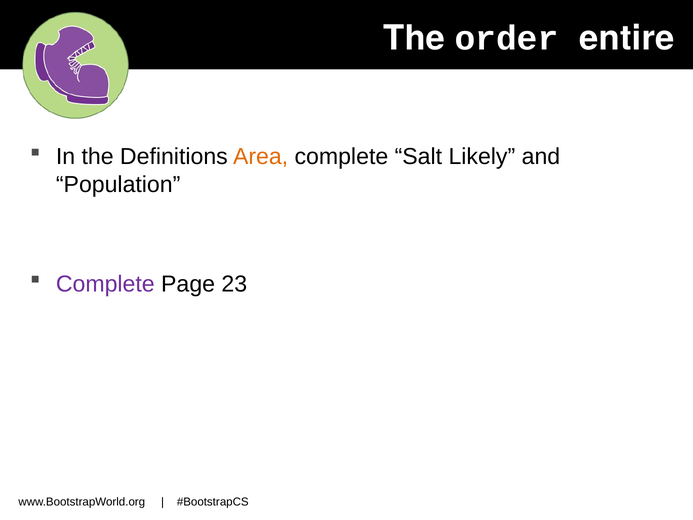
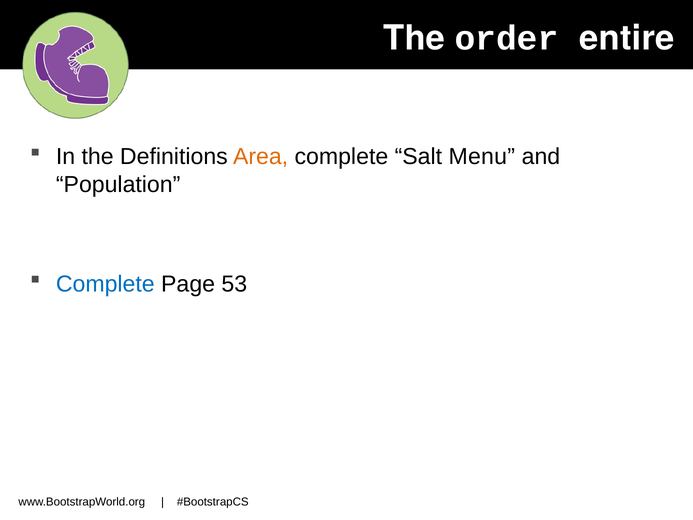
Likely: Likely -> Menu
Complete at (105, 284) colour: purple -> blue
23: 23 -> 53
